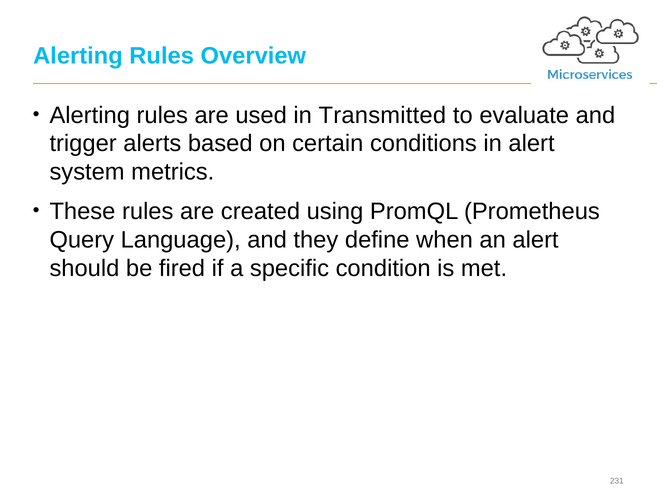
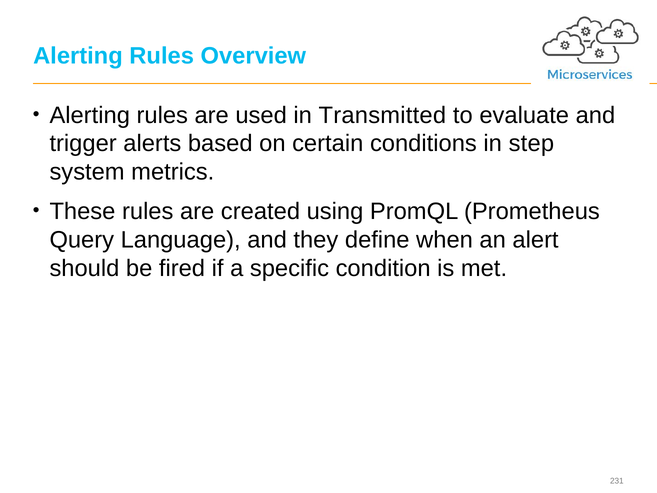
in alert: alert -> step
